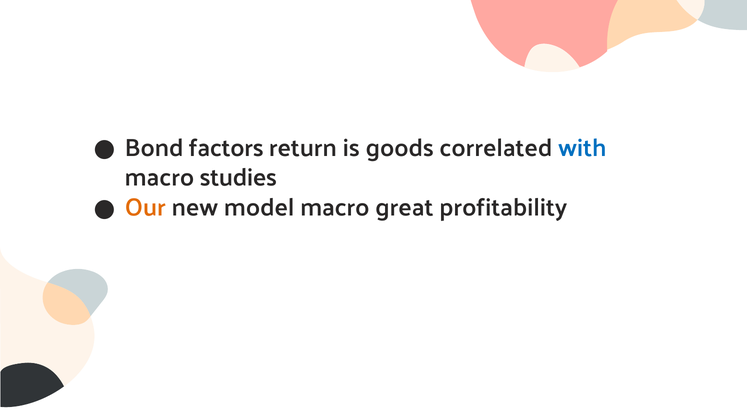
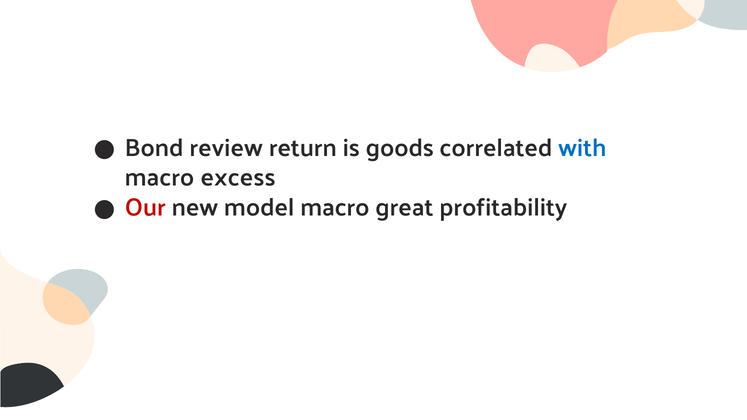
factors: factors -> review
studies: studies -> excess
Our colour: orange -> red
